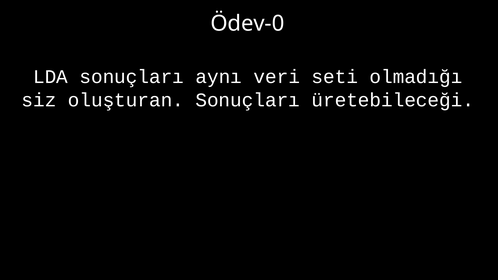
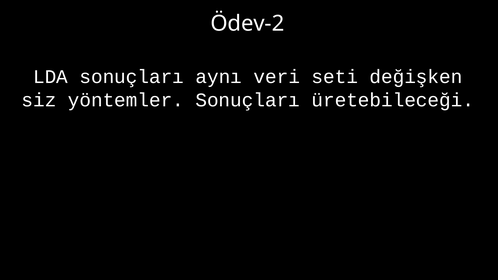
Ödev-0: Ödev-0 -> Ödev-2
olmadığı: olmadığı -> değişken
oluşturan: oluşturan -> yöntemler
